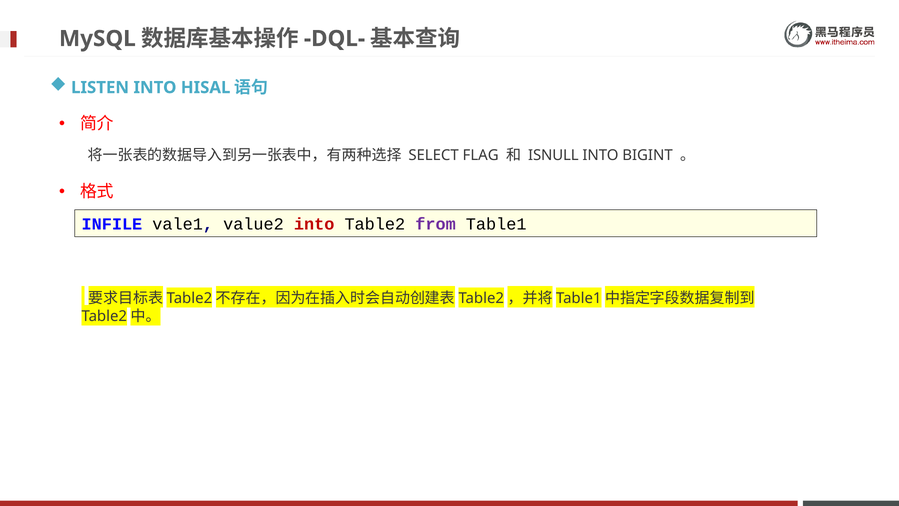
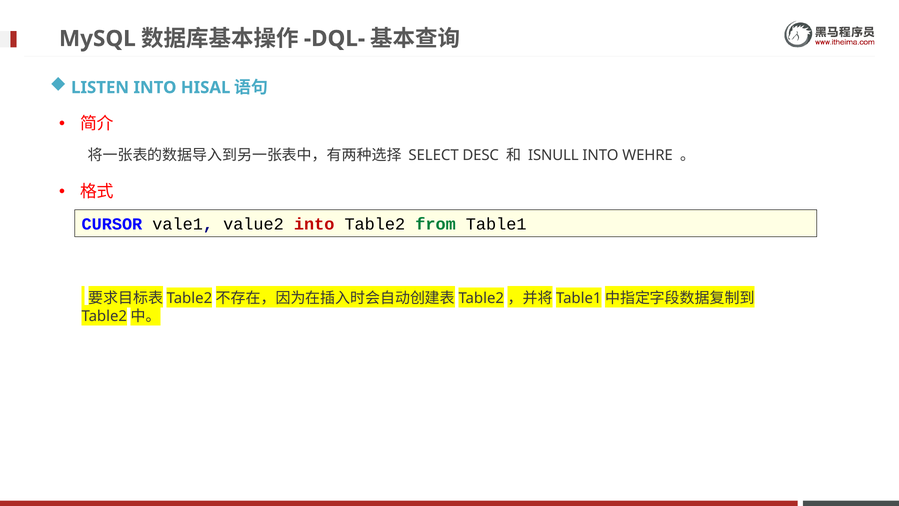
FLAG: FLAG -> DESC
BIGINT: BIGINT -> WEHRE
INFILE: INFILE -> CURSOR
from colour: purple -> green
